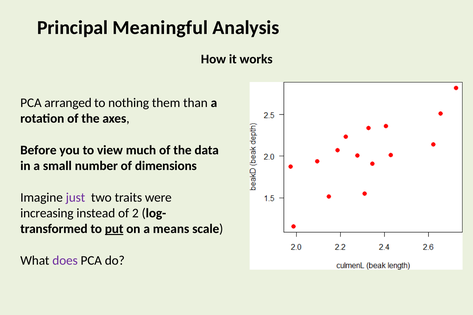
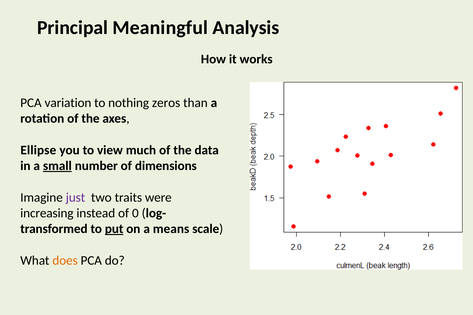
arranged: arranged -> variation
them: them -> zeros
Before: Before -> Ellipse
small underline: none -> present
2: 2 -> 0
does colour: purple -> orange
